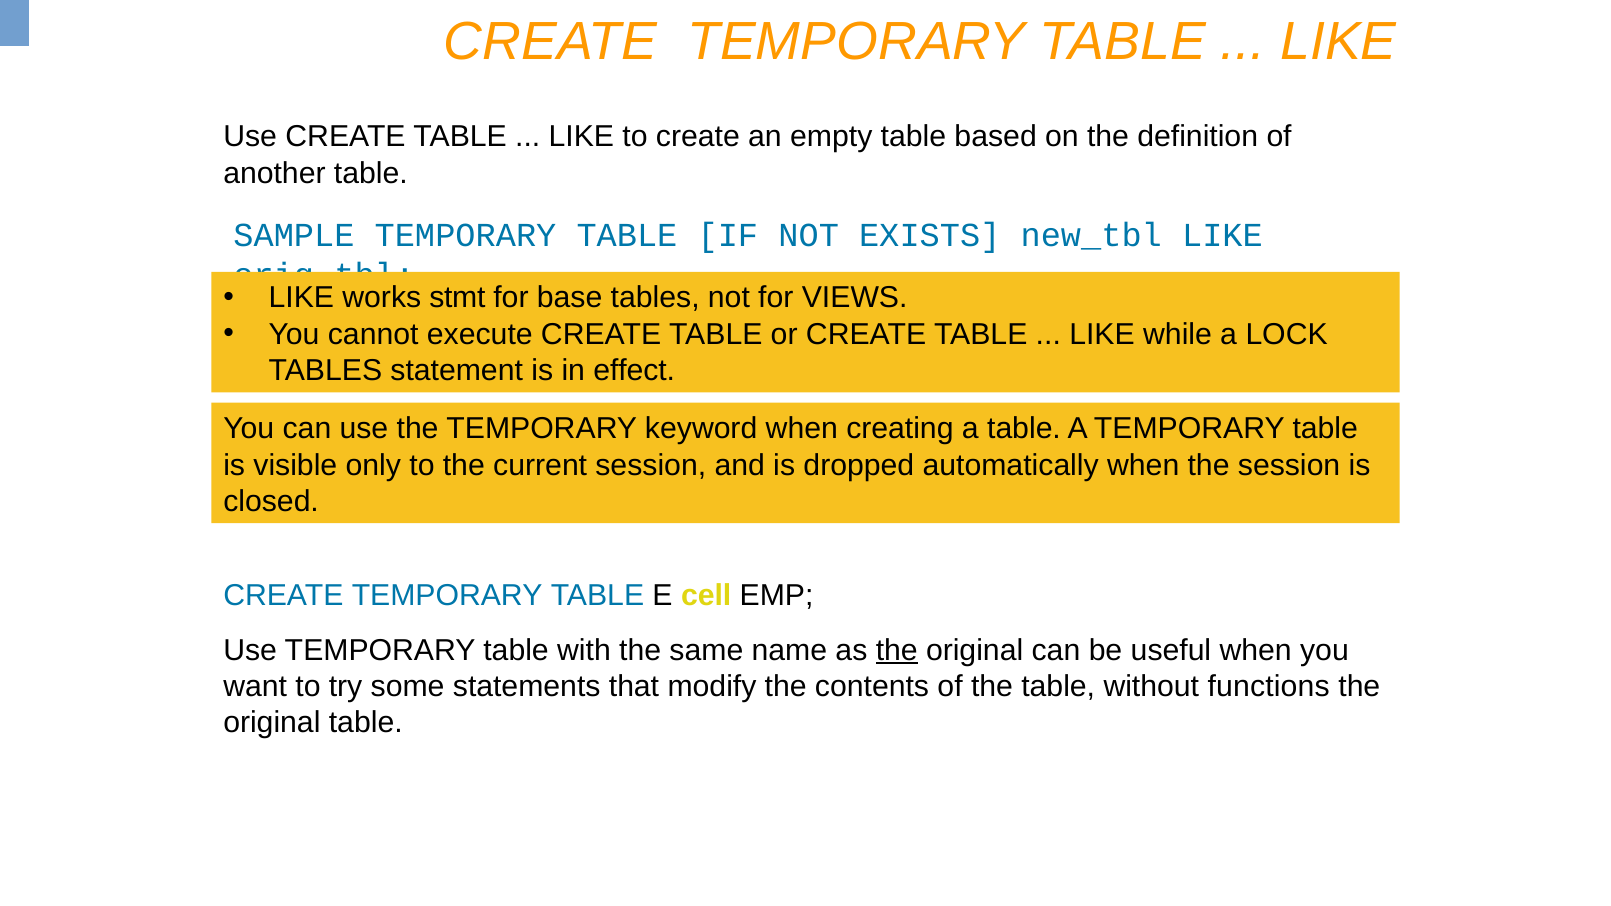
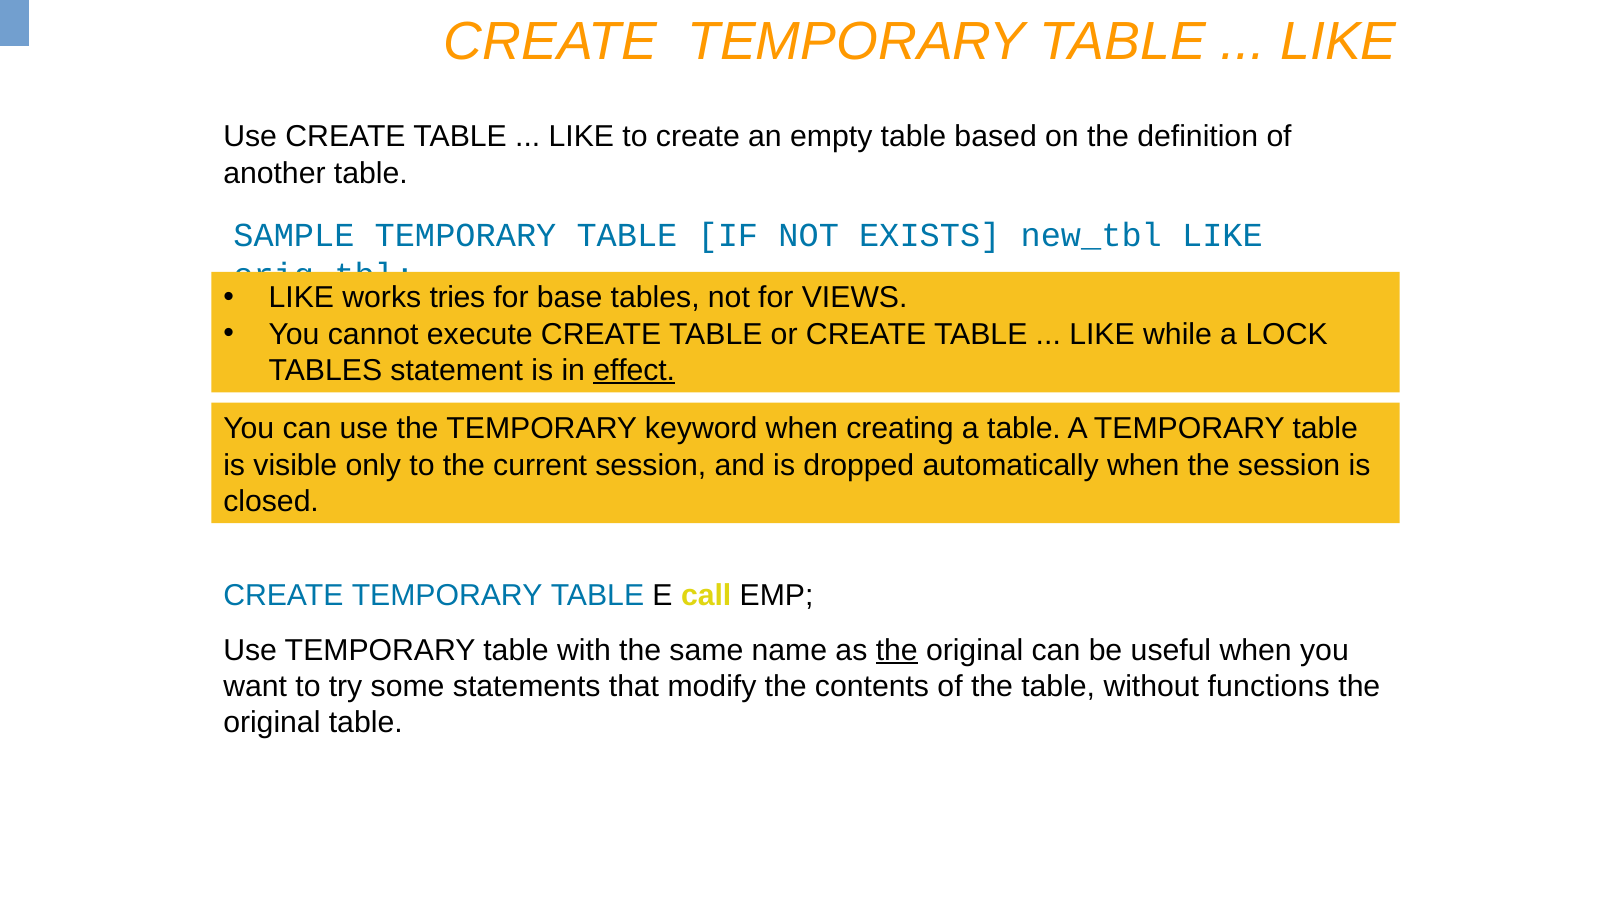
stmt: stmt -> tries
effect underline: none -> present
cell: cell -> call
